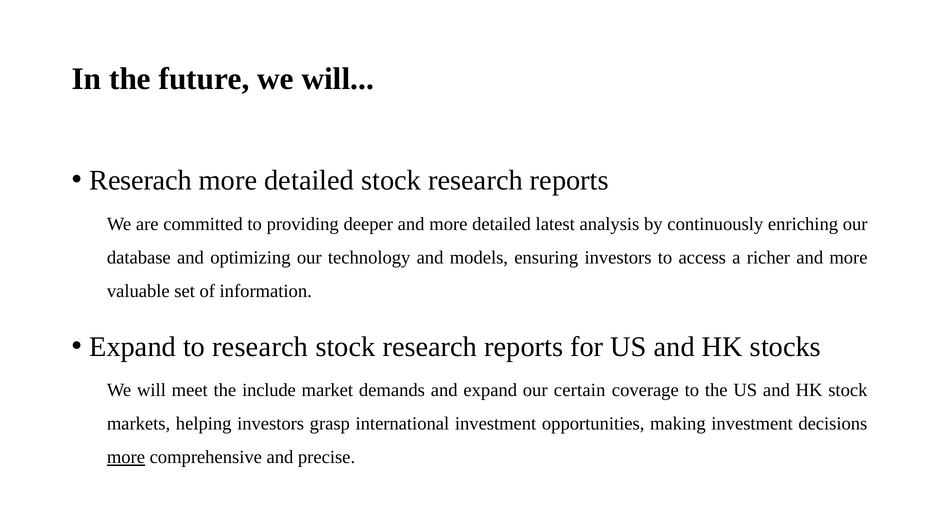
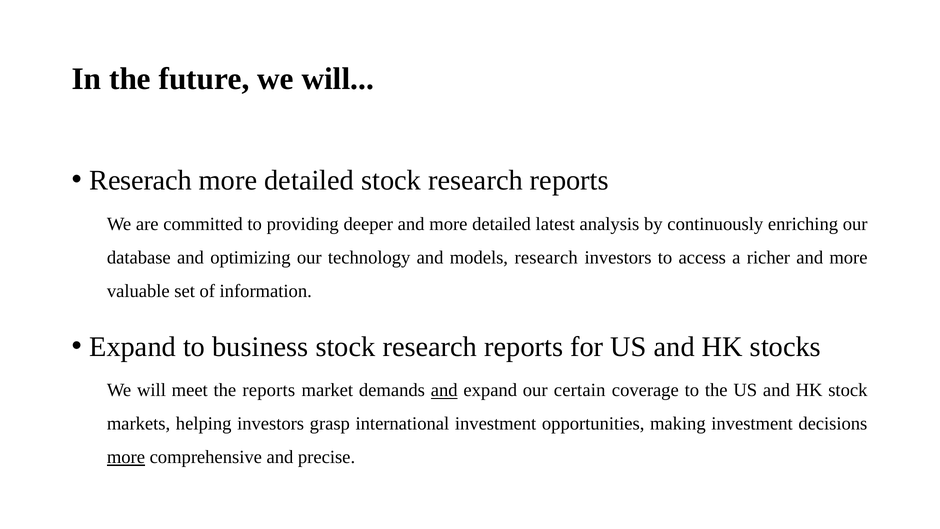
models ensuring: ensuring -> research
to research: research -> business
the include: include -> reports
and at (444, 390) underline: none -> present
